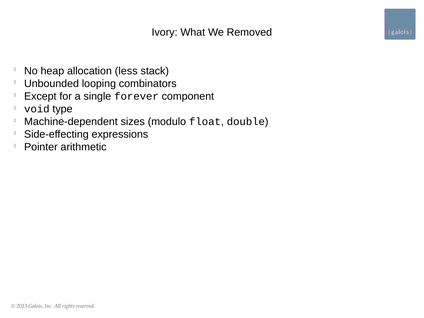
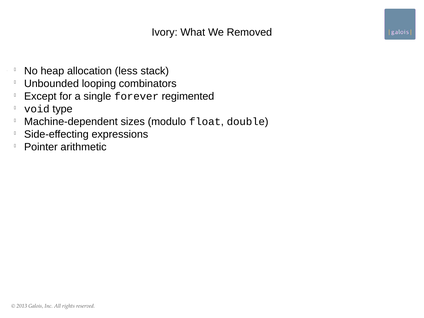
component: component -> regimented
